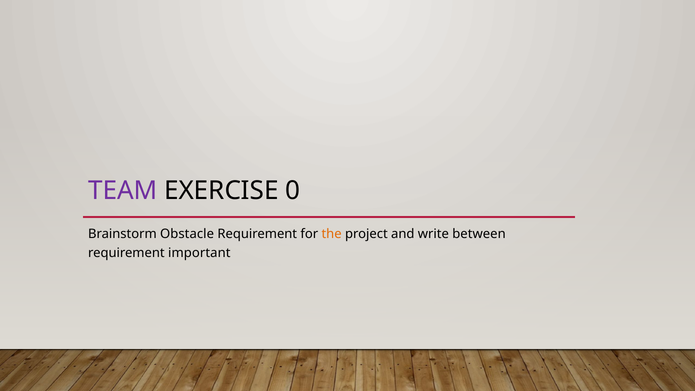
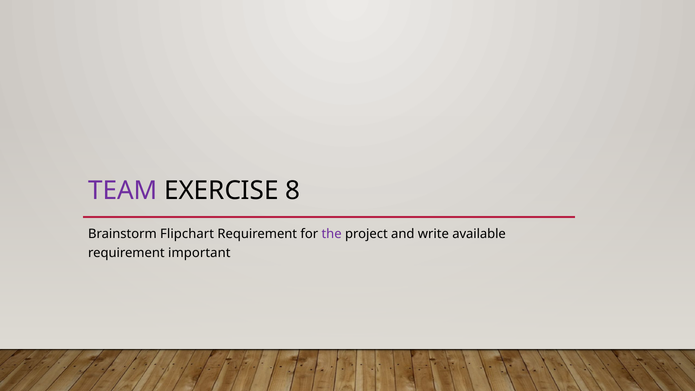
0: 0 -> 8
Obstacle: Obstacle -> Flipchart
the colour: orange -> purple
between: between -> available
